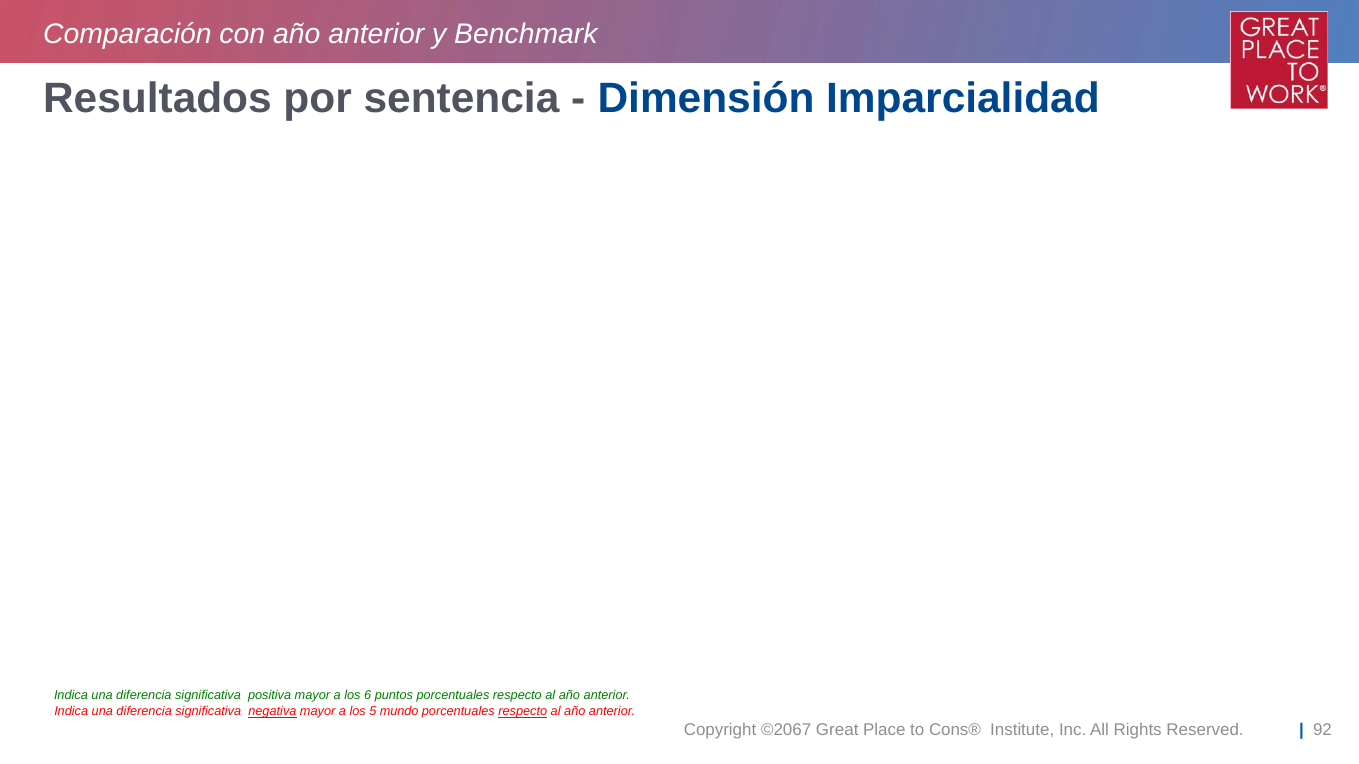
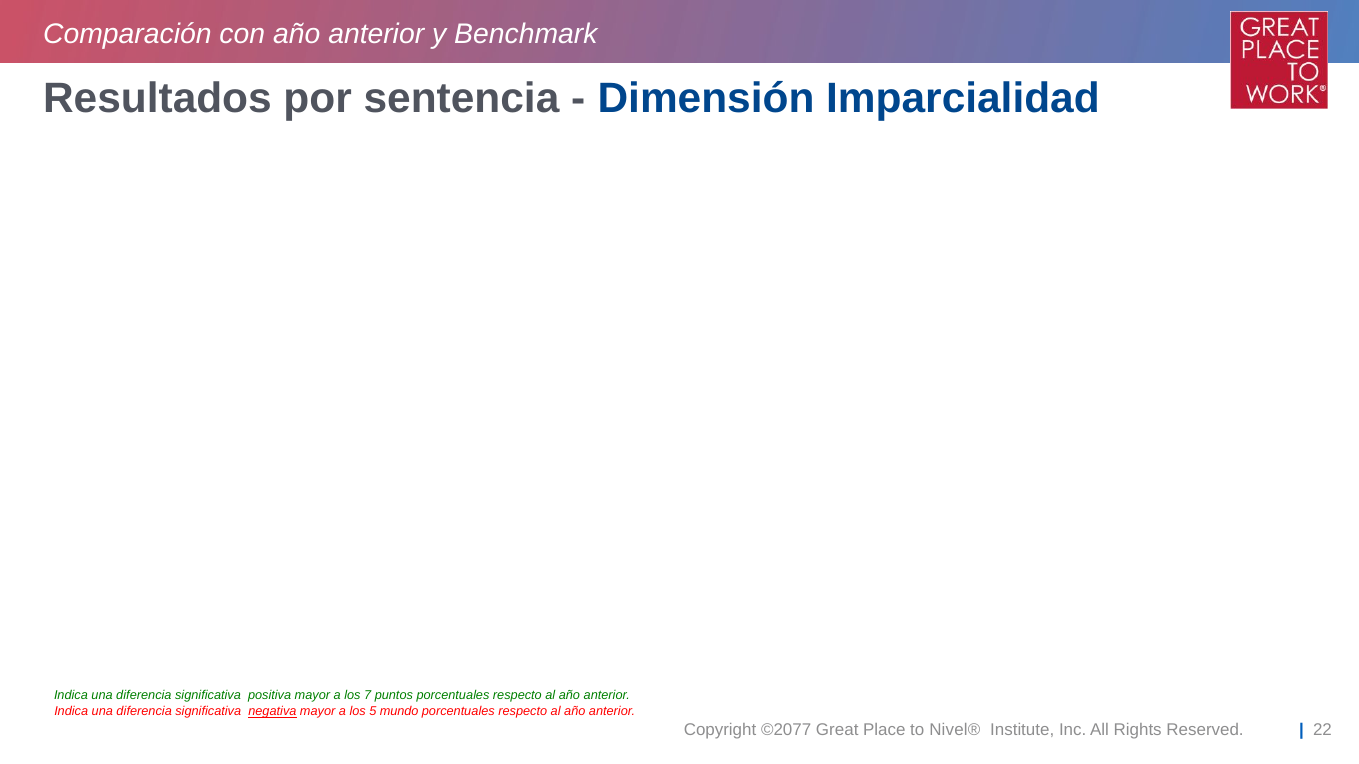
6: 6 -> 7
respecto at (523, 712) underline: present -> none
©2067: ©2067 -> ©2077
Cons®: Cons® -> Nivel®
92: 92 -> 22
